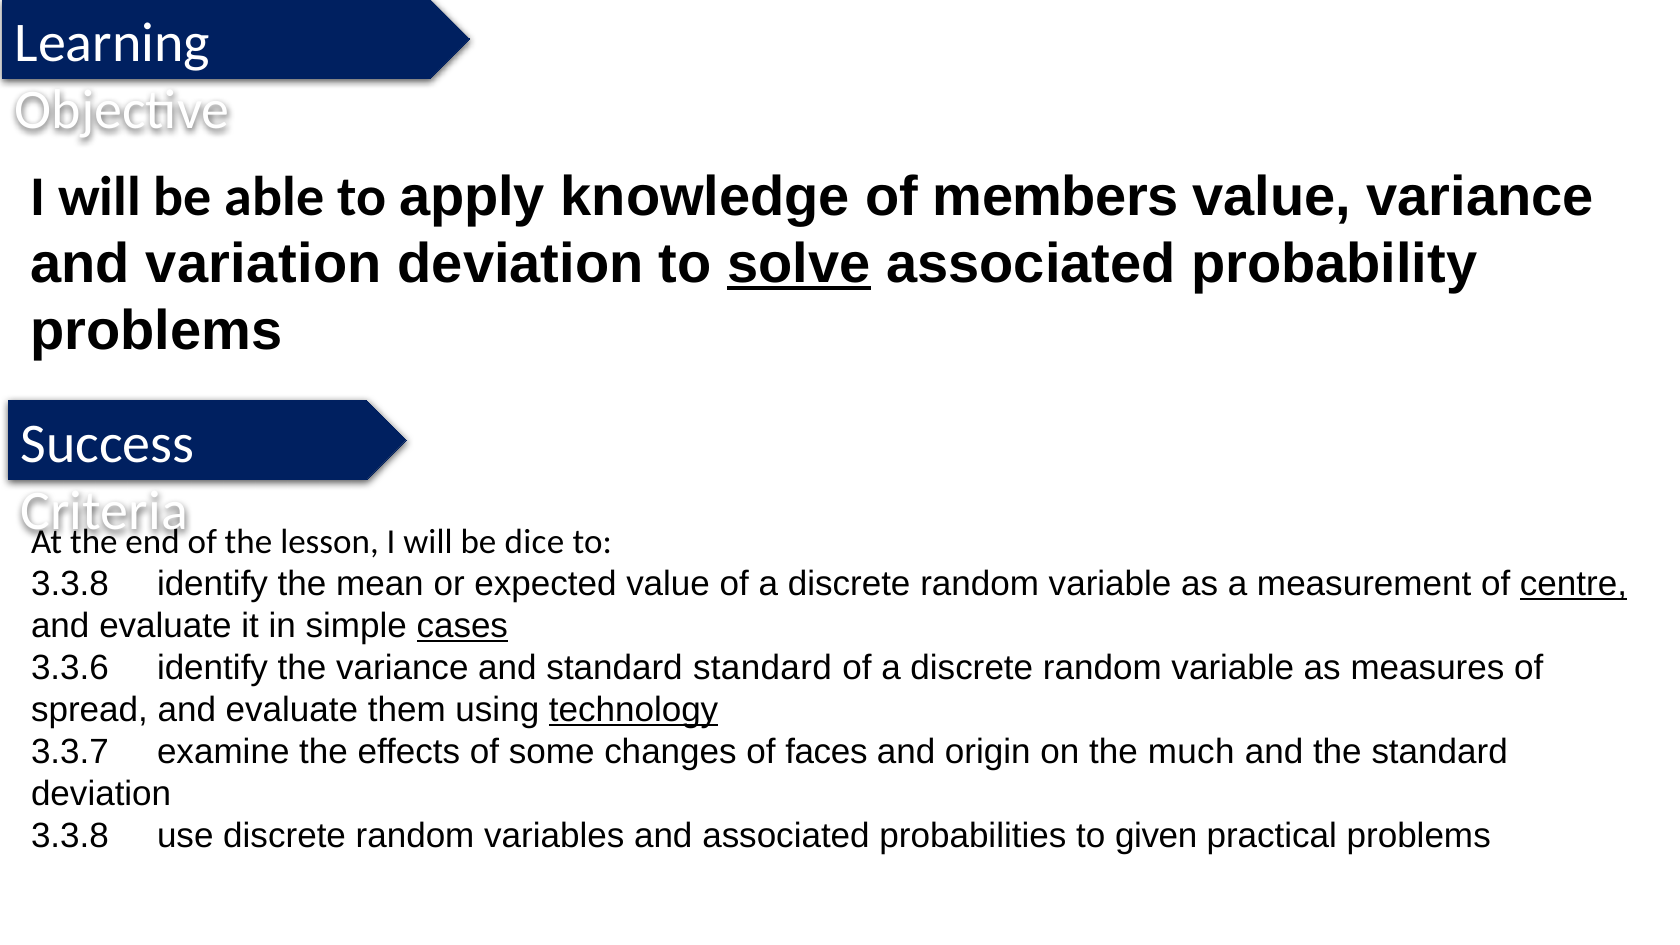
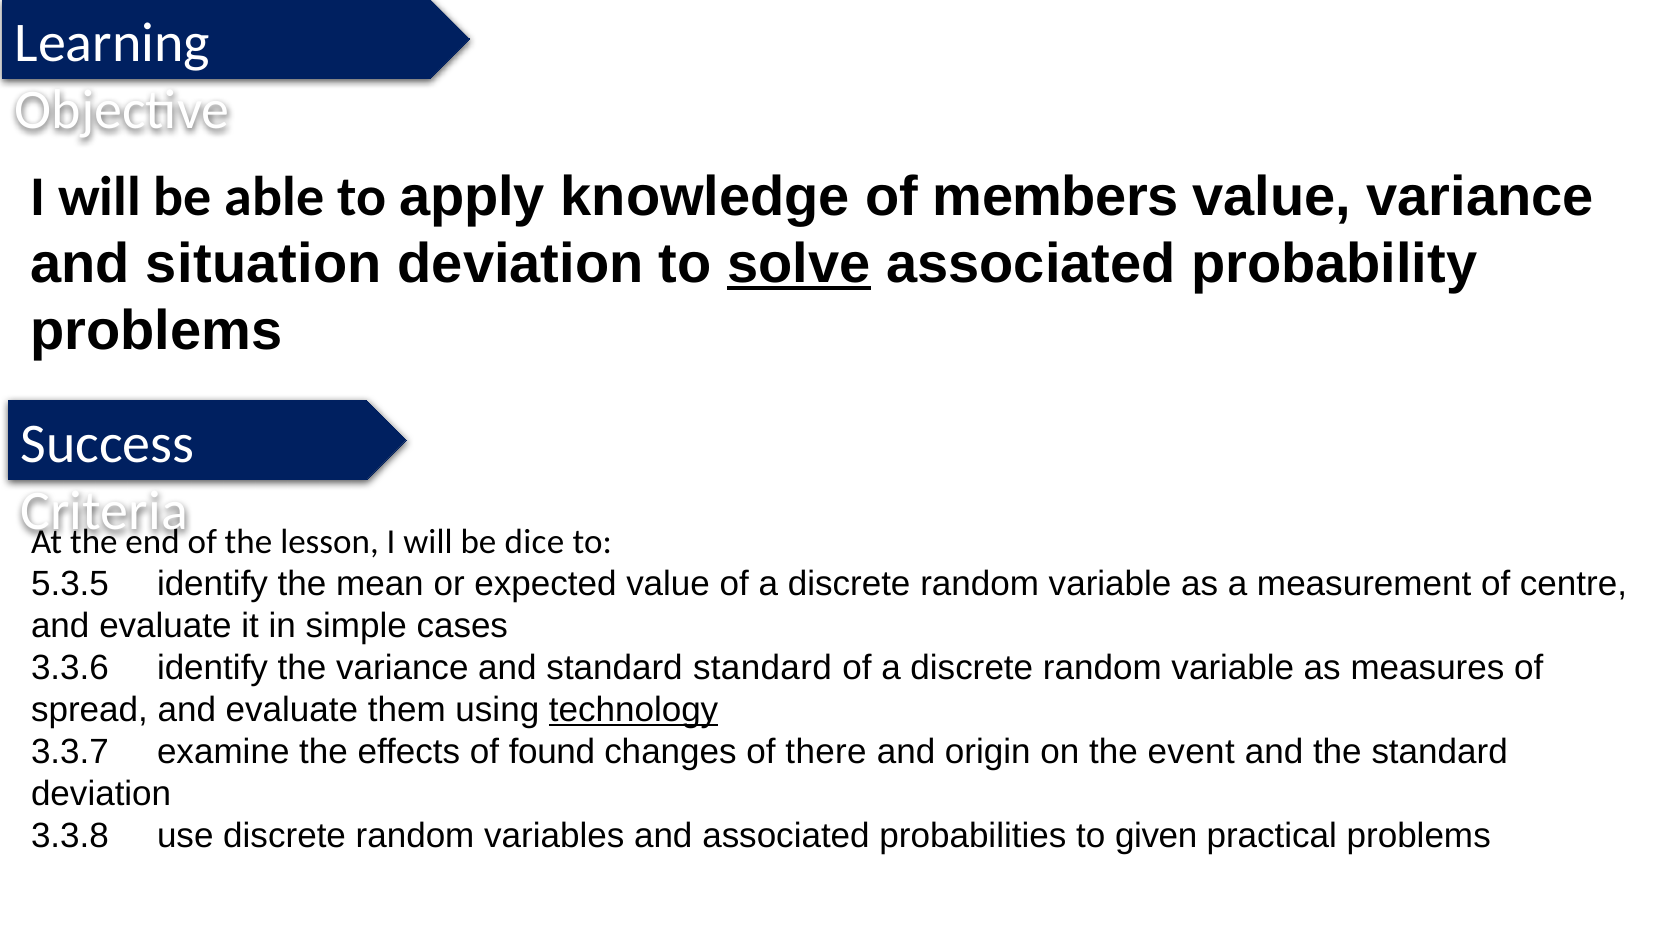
variation: variation -> situation
3.3.8 at (70, 584): 3.3.8 -> 5.3.5
centre underline: present -> none
cases underline: present -> none
some: some -> found
faces: faces -> there
much: much -> event
